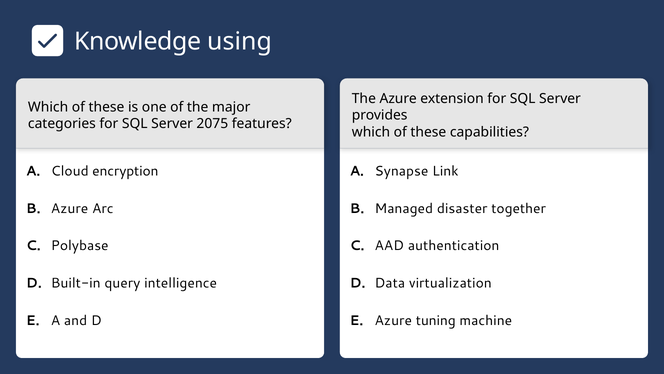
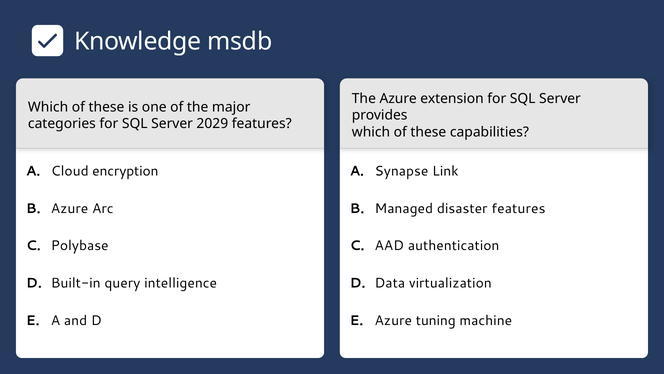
using: using -> msdb
2075: 2075 -> 2029
disaster together: together -> features
